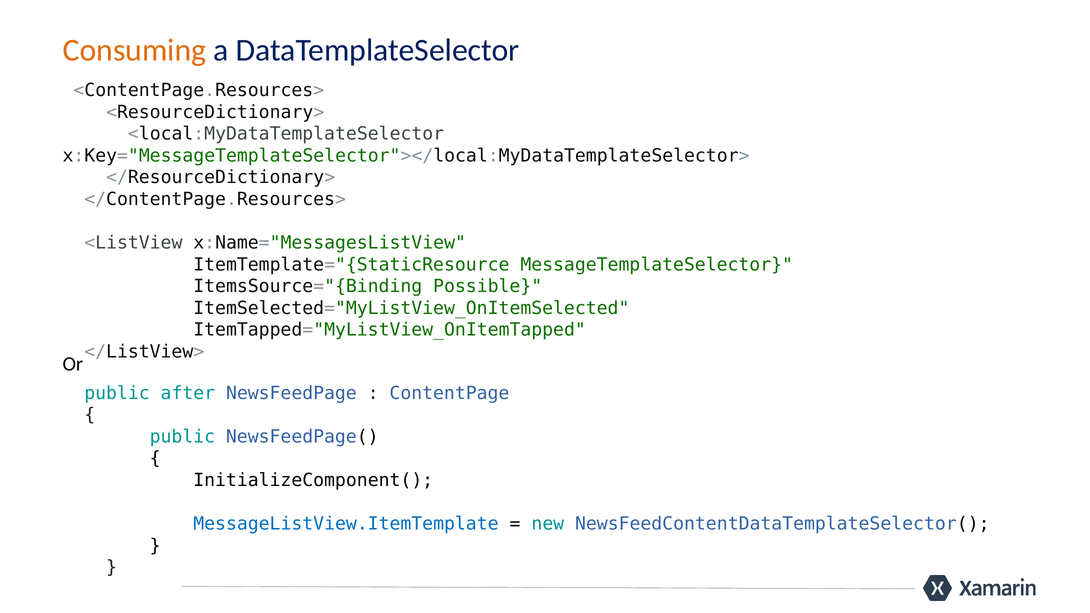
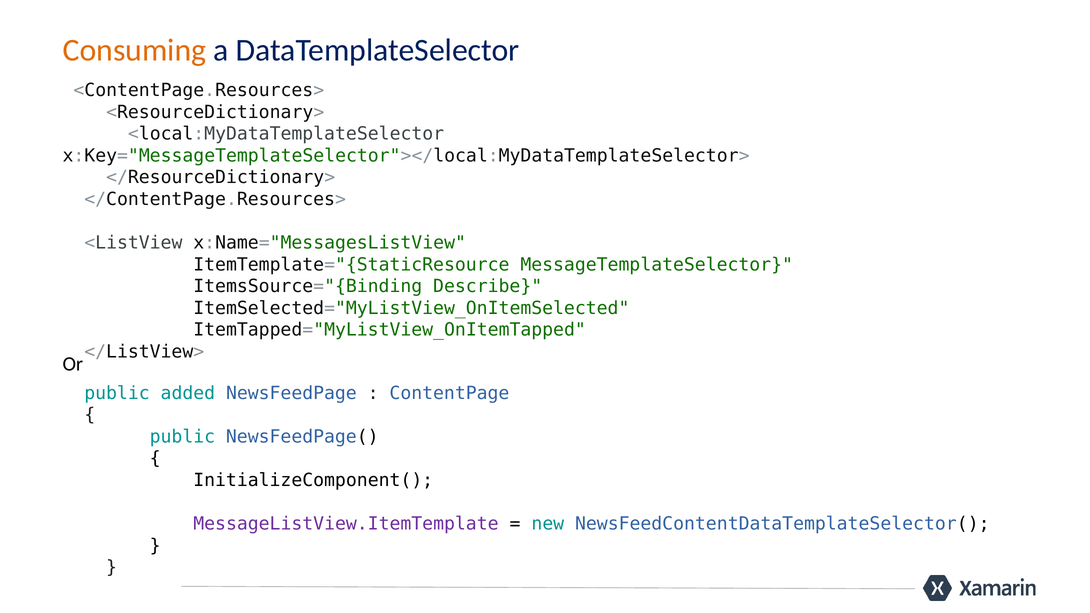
Possible: Possible -> Describe
after: after -> added
MessageListView.ItemTemplate colour: blue -> purple
